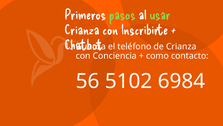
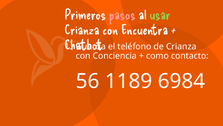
pasos colour: light green -> pink
Inscribirte: Inscribirte -> Encuentra
5102: 5102 -> 1189
